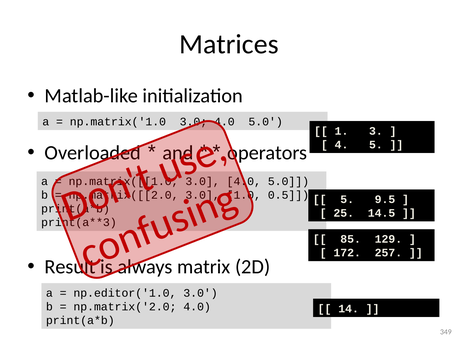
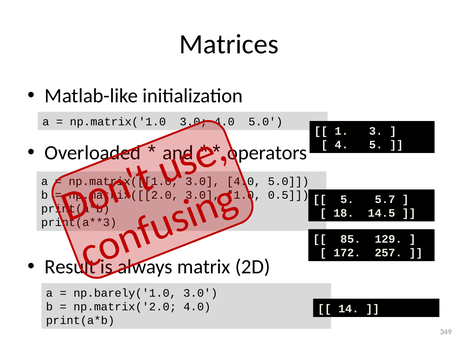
9.5: 9.5 -> 5.7
25: 25 -> 18
np.editor('1.0: np.editor('1.0 -> np.barely('1.0
